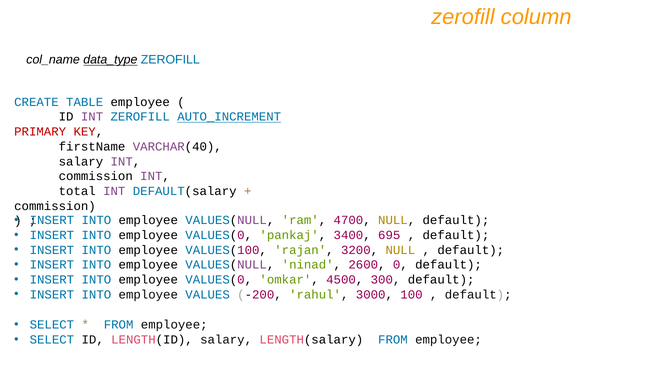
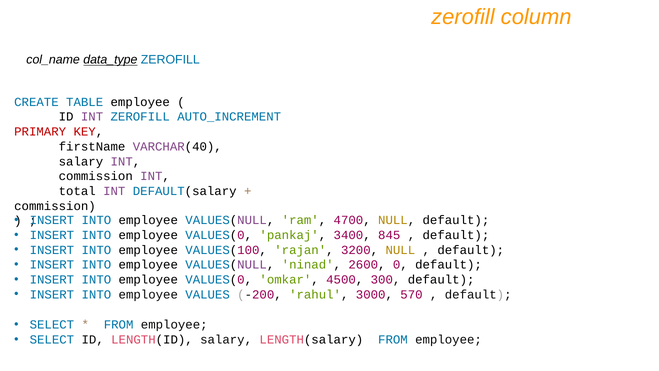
AUTO_INCREMENT underline: present -> none
695: 695 -> 845
100: 100 -> 570
